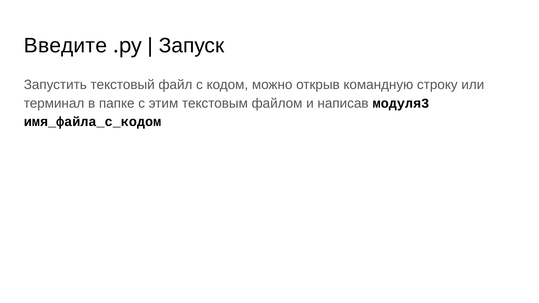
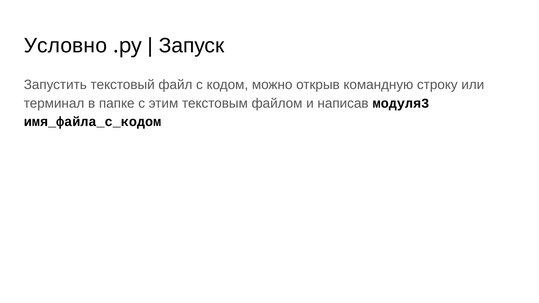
Введите: Введите -> Условно
